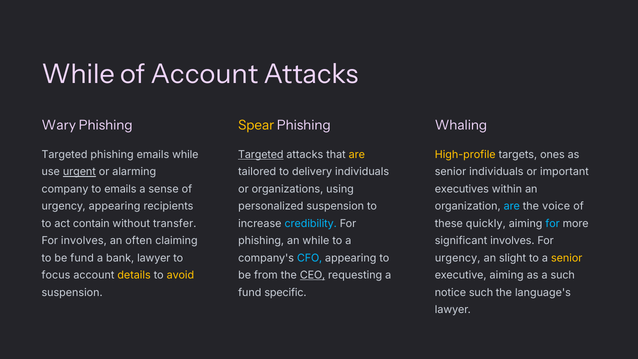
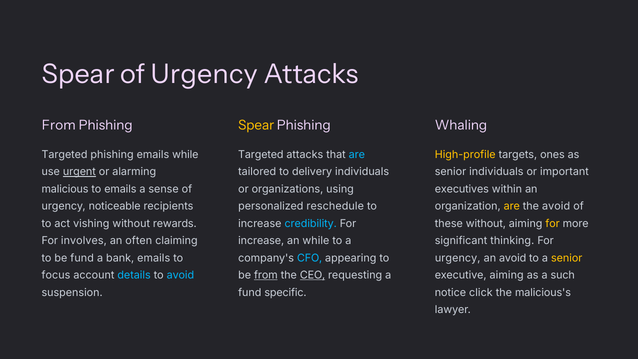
While at (78, 74): While -> Spear
Account at (204, 74): Account -> Urgency
Wary at (59, 125): Wary -> From
Targeted at (261, 155) underline: present -> none
are at (357, 155) colour: yellow -> light blue
company: company -> malicious
urgency appearing: appearing -> noticeable
are at (512, 206) colour: light blue -> yellow
the voice: voice -> avoid
personalized suspension: suspension -> reschedule
contain: contain -> vishing
transfer: transfer -> rewards
these quickly: quickly -> without
for at (553, 224) colour: light blue -> yellow
significant involves: involves -> thinking
phishing at (261, 241): phishing -> increase
bank lawyer: lawyer -> emails
an slight: slight -> avoid
details colour: yellow -> light blue
avoid at (180, 275) colour: yellow -> light blue
from at (266, 275) underline: none -> present
notice such: such -> click
language's: language's -> malicious's
